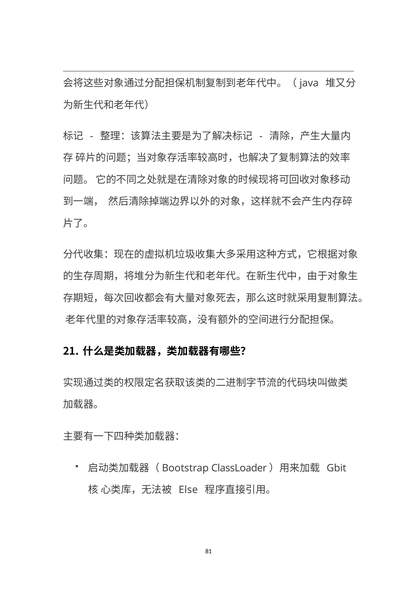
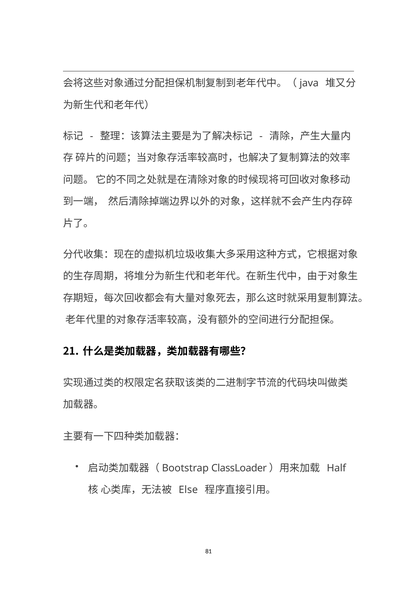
Gbit: Gbit -> Half
